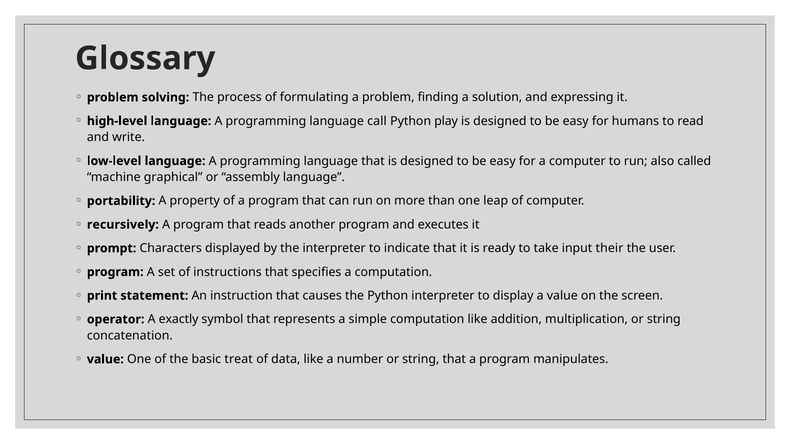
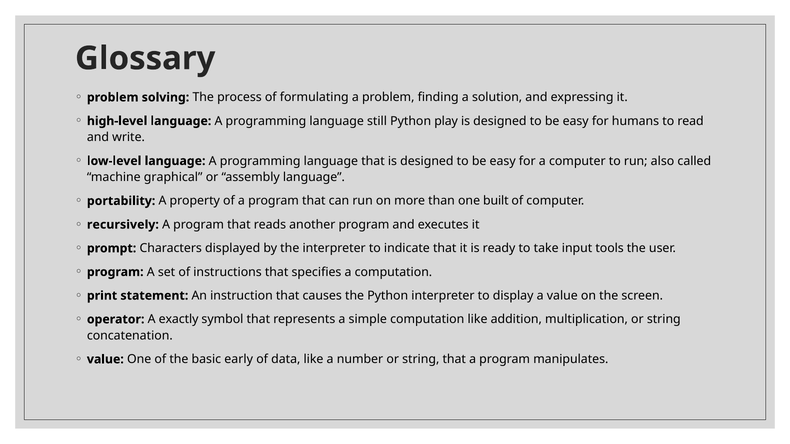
call: call -> still
leap: leap -> built
their: their -> tools
treat: treat -> early
